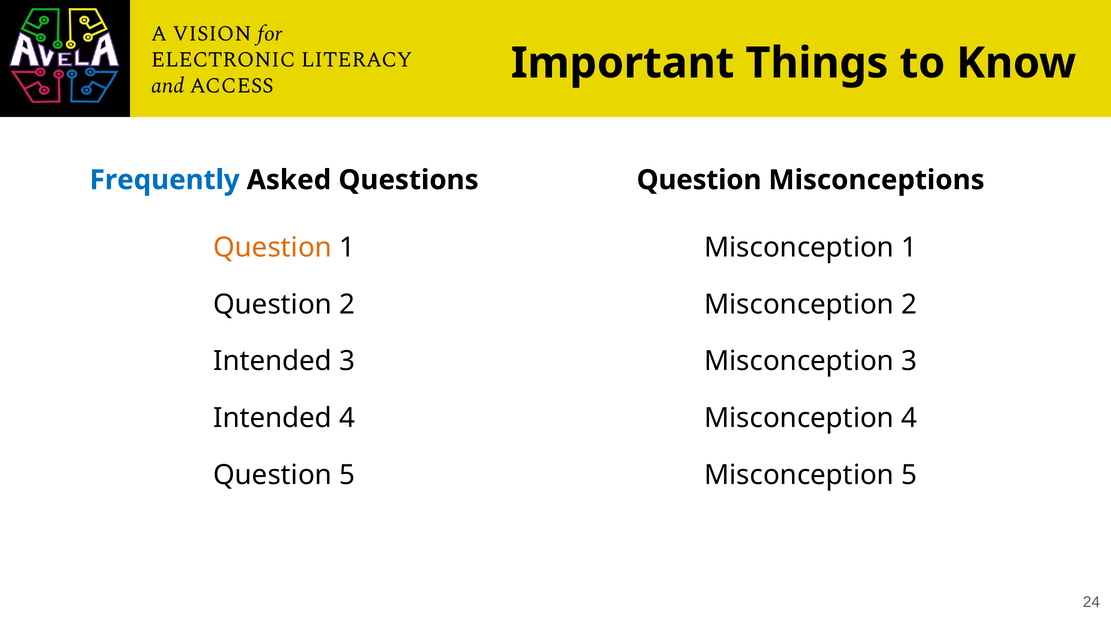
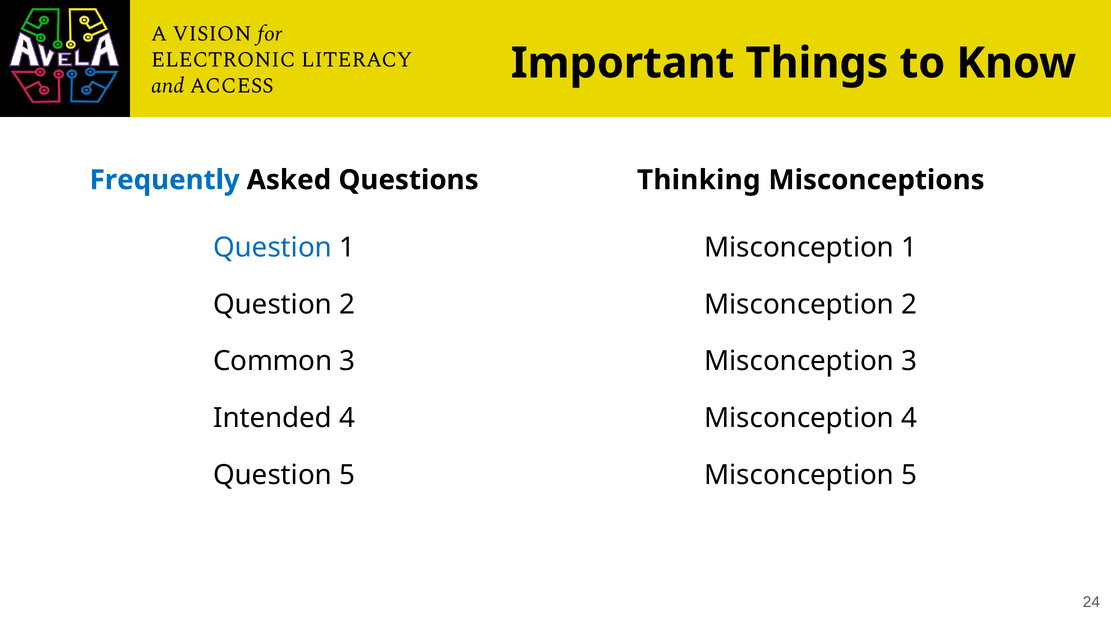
Questions Question: Question -> Thinking
Question at (273, 248) colour: orange -> blue
Intended at (273, 361): Intended -> Common
